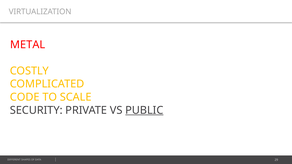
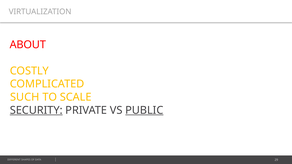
METAL: METAL -> ABOUT
CODE: CODE -> SUCH
SECURITY underline: none -> present
